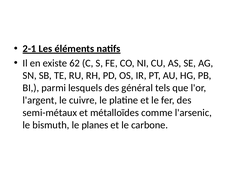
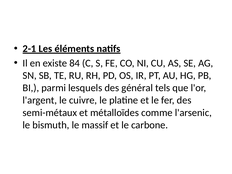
62: 62 -> 84
planes: planes -> massif
